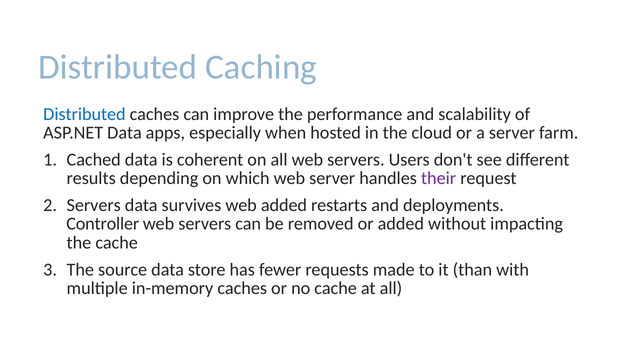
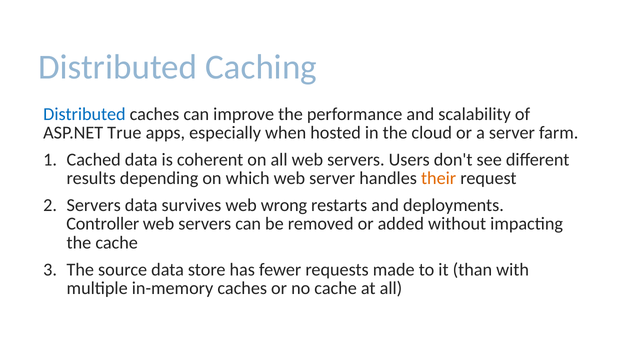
ASP.NET Data: Data -> True
their colour: purple -> orange
web added: added -> wrong
